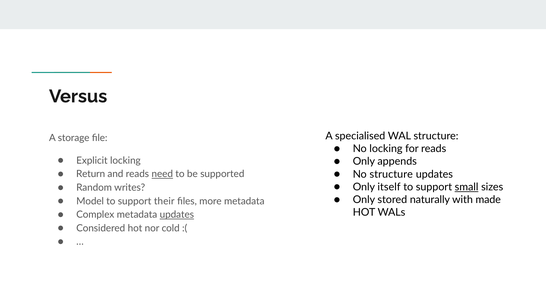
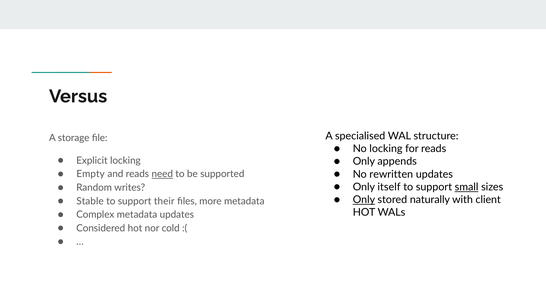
No structure: structure -> rewritten
Return: Return -> Empty
Only at (364, 200) underline: none -> present
made: made -> client
Model: Model -> Stable
updates at (177, 215) underline: present -> none
